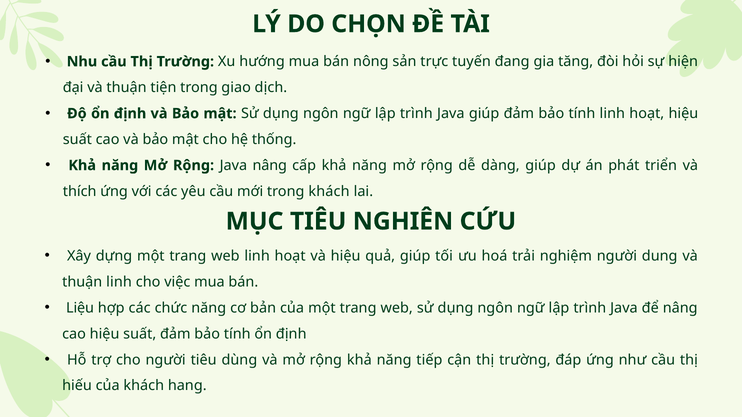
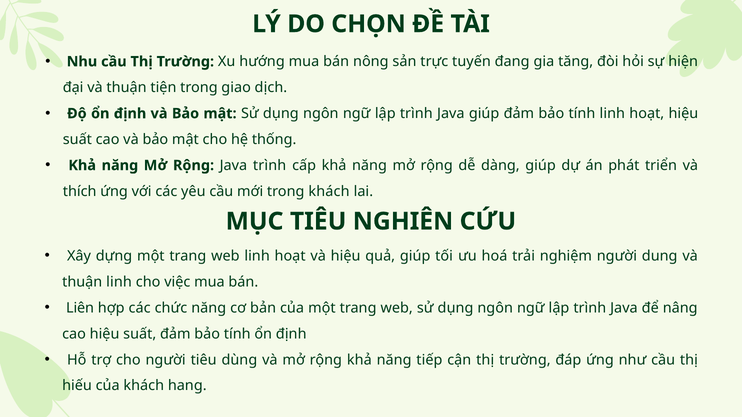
Java nâng: nâng -> trình
Liệu: Liệu -> Liên
